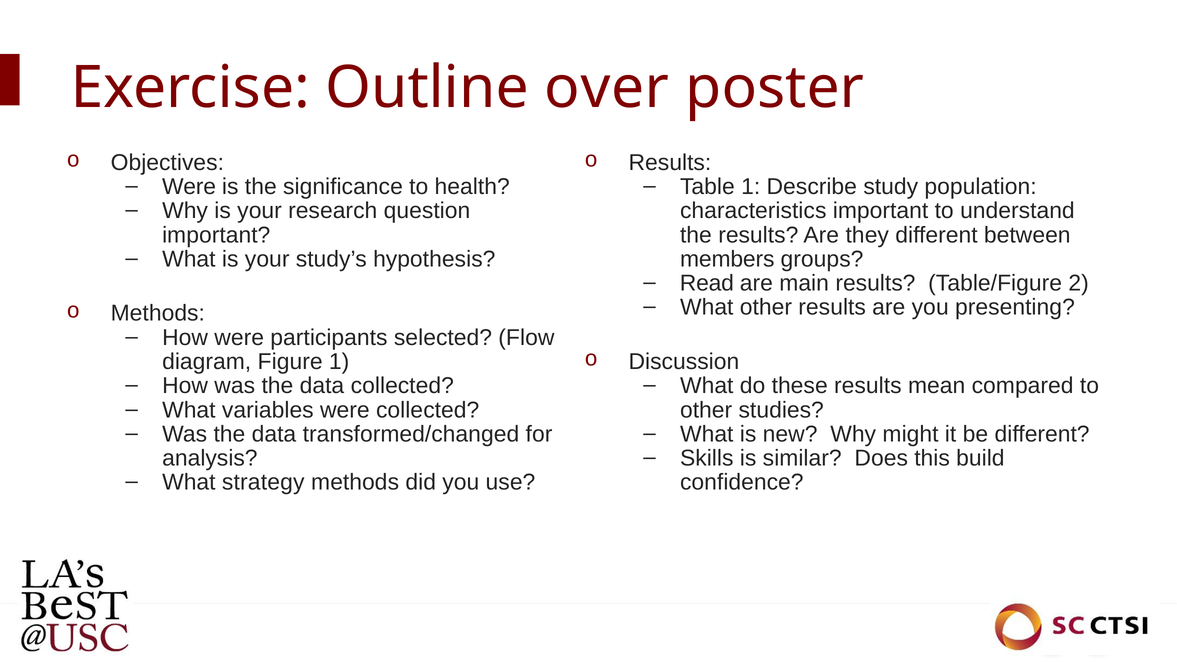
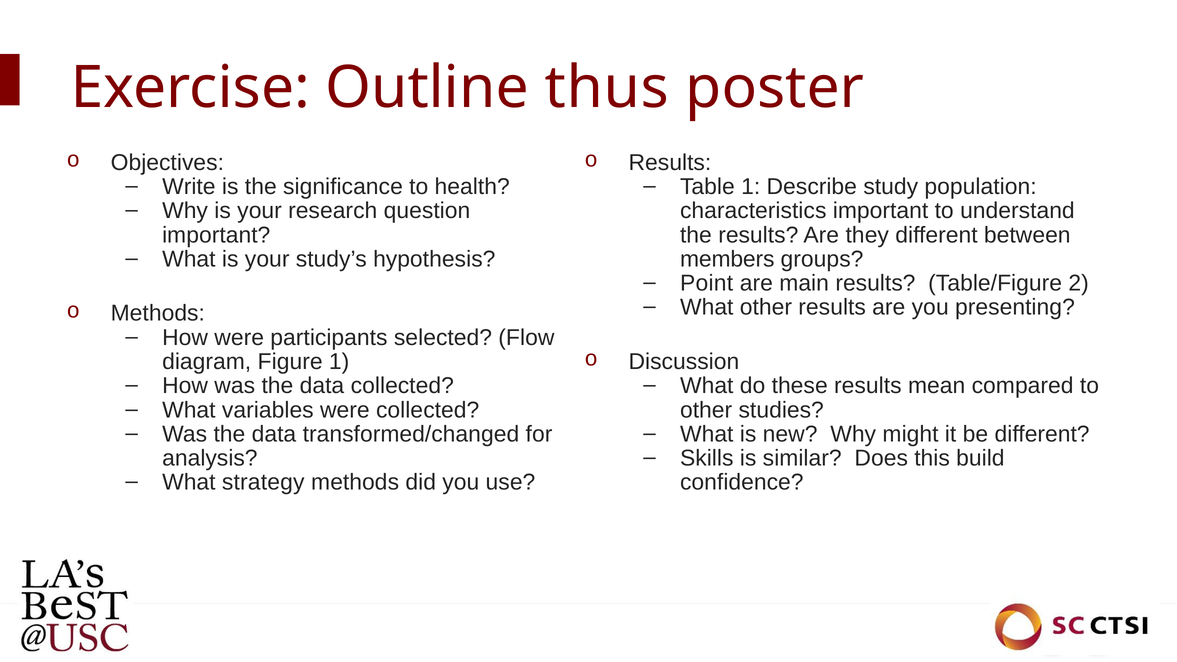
over: over -> thus
Were at (189, 187): Were -> Write
Read: Read -> Point
